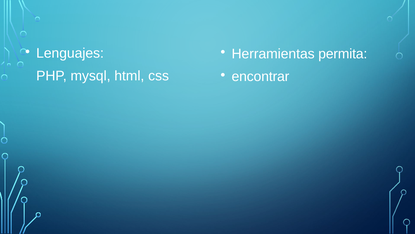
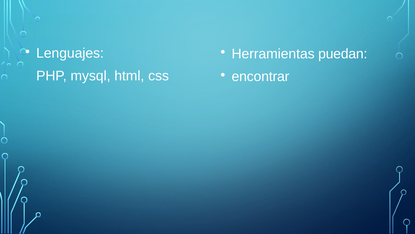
permita: permita -> puedan
